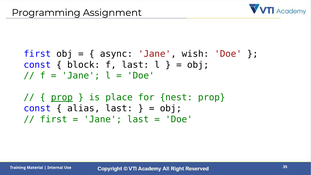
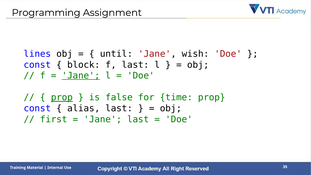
first at (37, 54): first -> lines
async: async -> until
Jane at (81, 76) underline: none -> present
place: place -> false
nest: nest -> time
